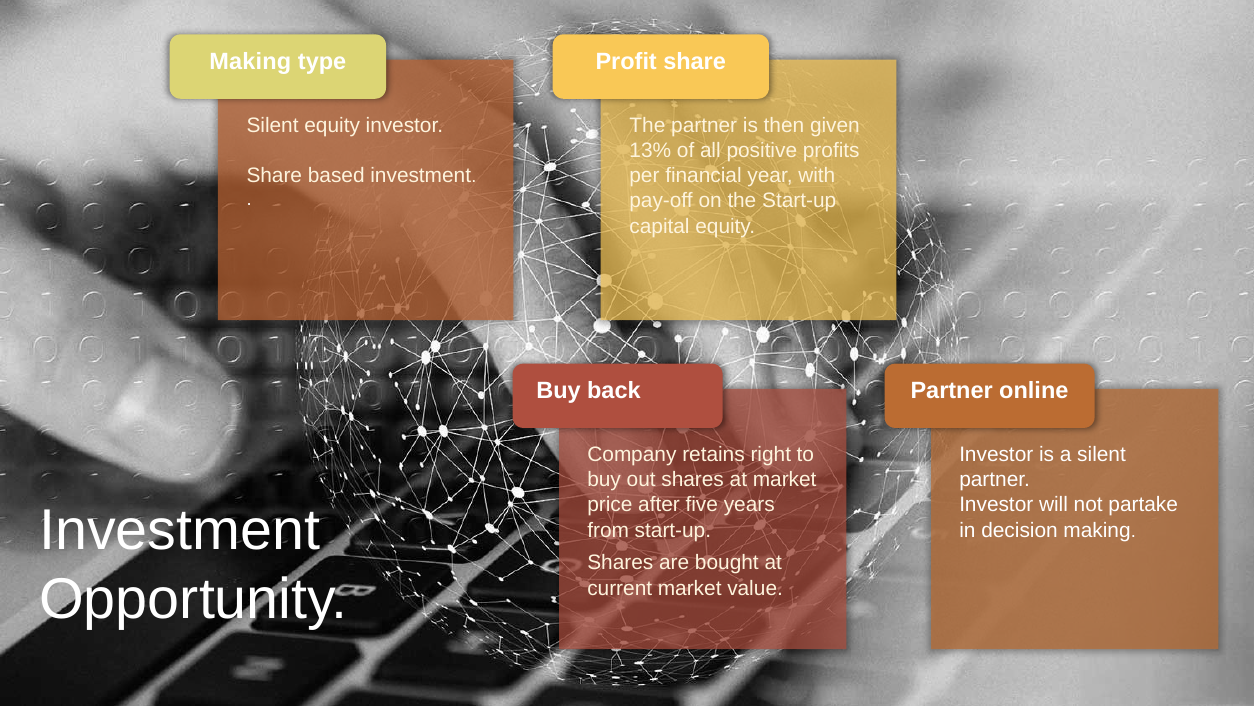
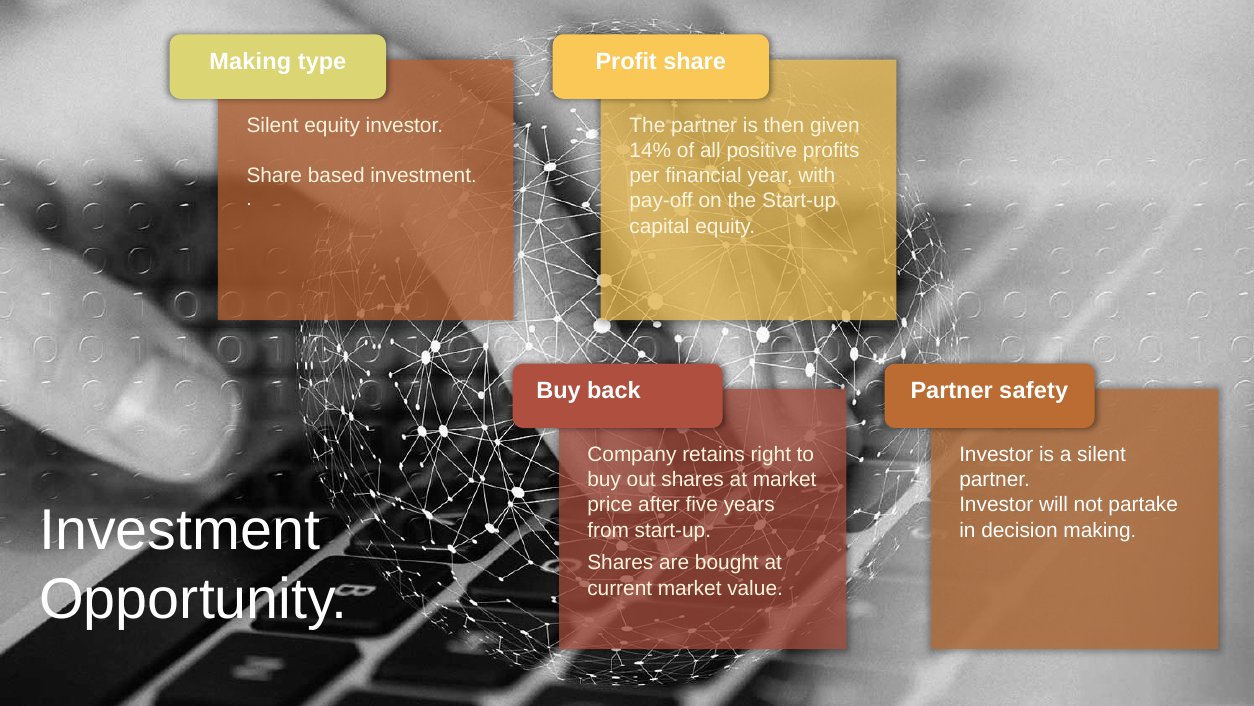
13%: 13% -> 14%
online: online -> safety
